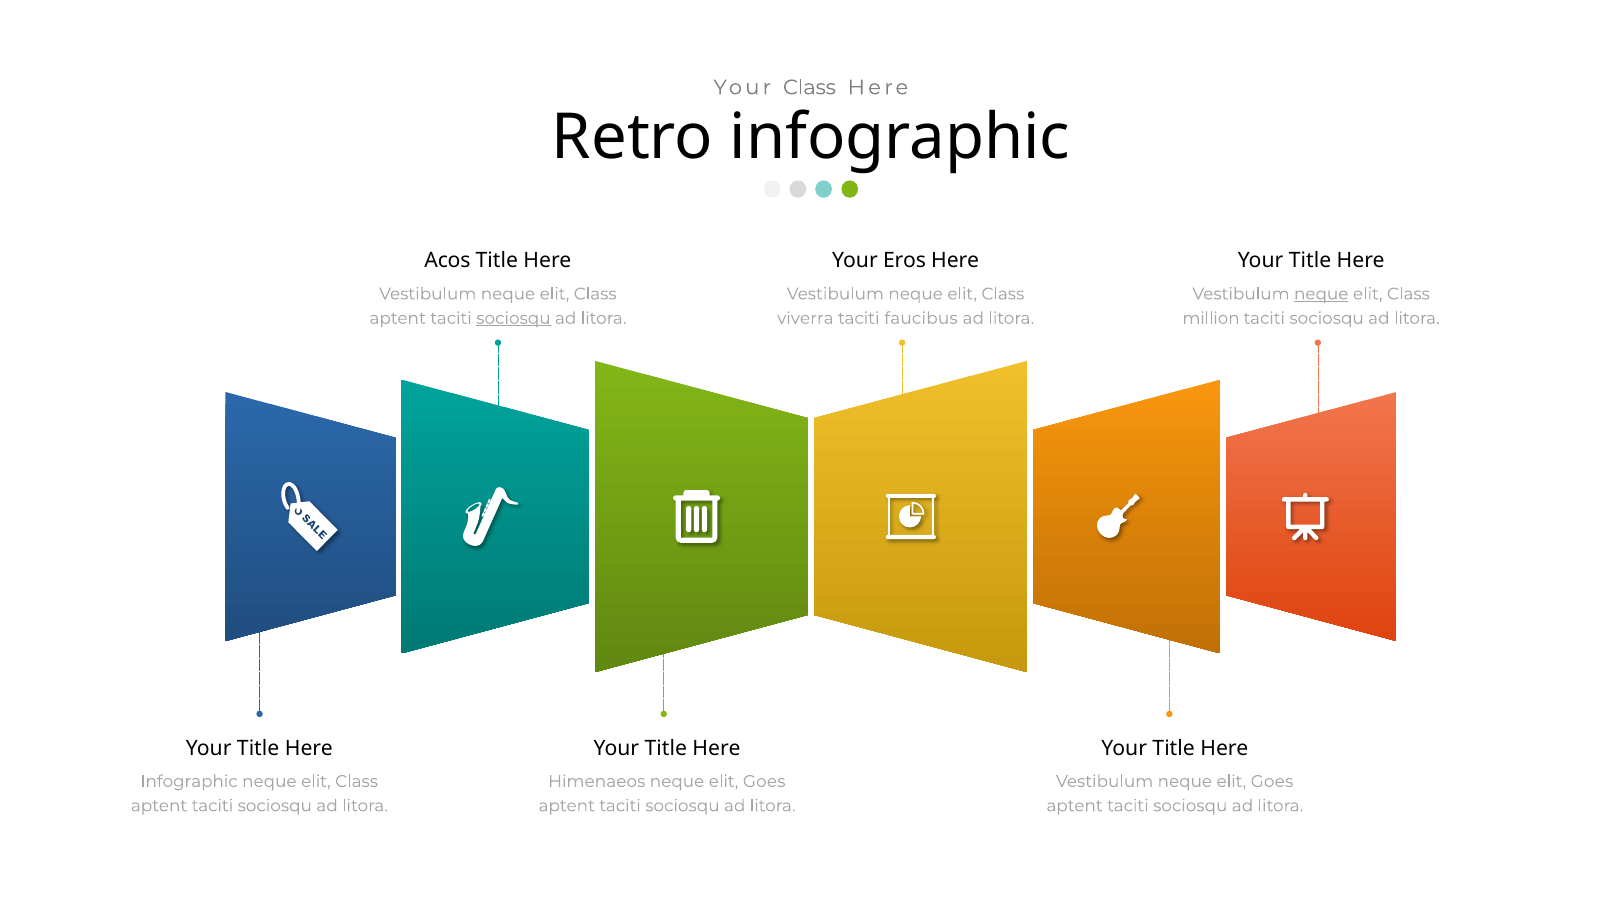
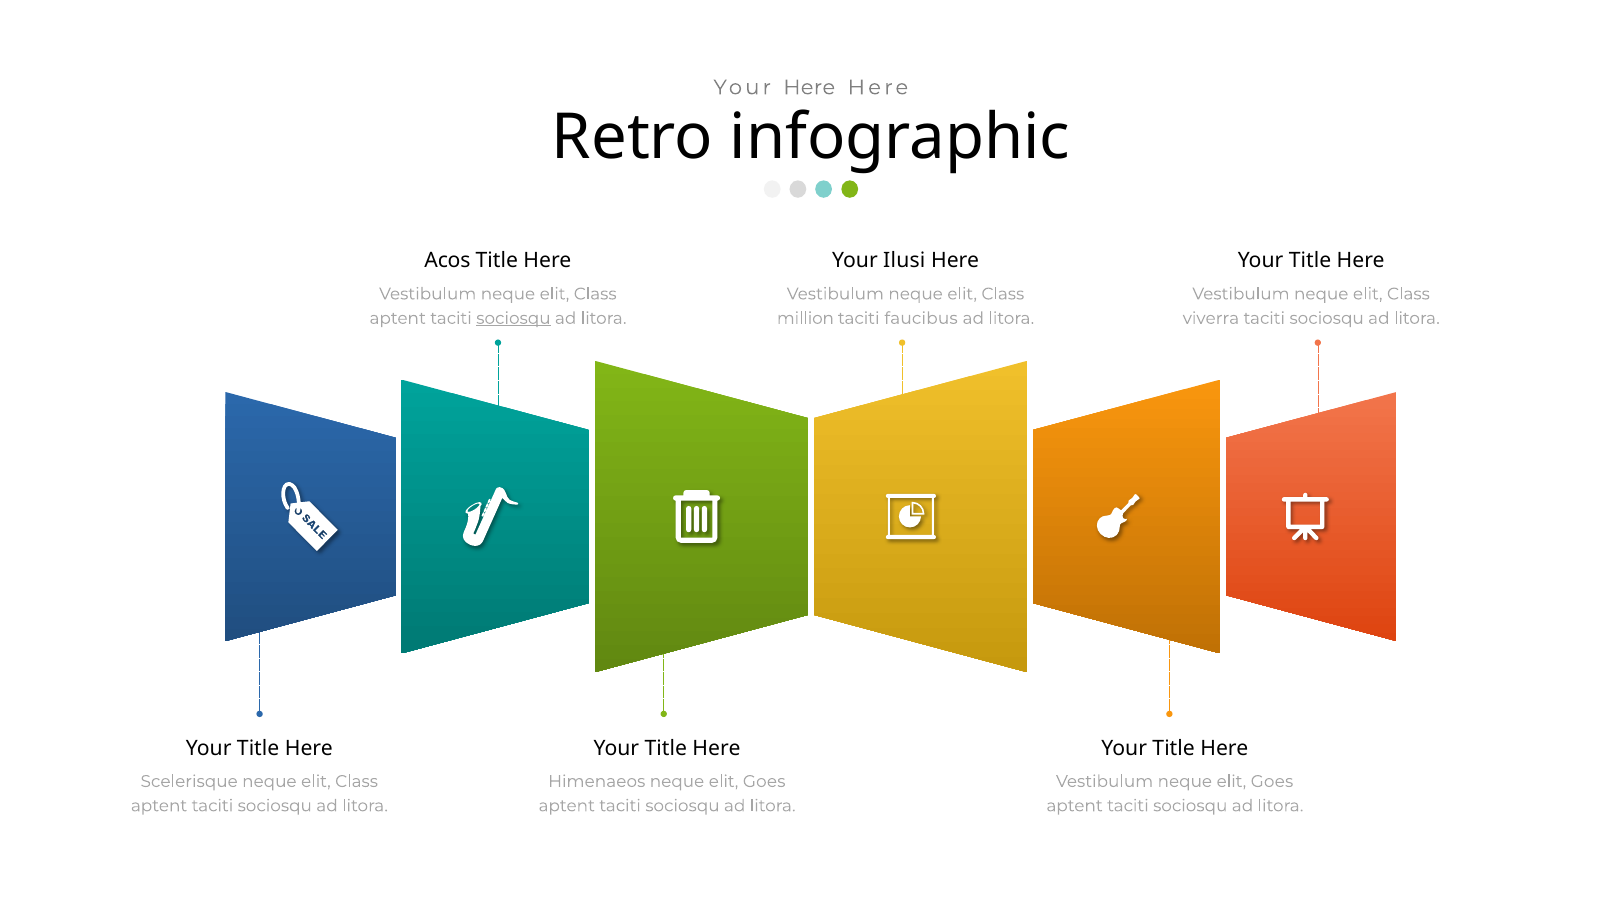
Your Class: Class -> Here
Eros: Eros -> Ilusi
neque at (1321, 294) underline: present -> none
viverra: viverra -> million
million: million -> viverra
Infographic at (189, 781): Infographic -> Scelerisque
